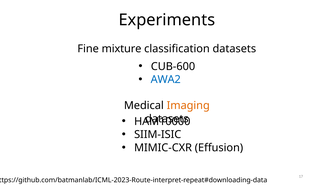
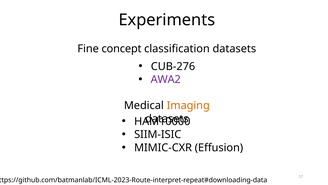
mixture: mixture -> concept
CUB-600: CUB-600 -> CUB-276
AWA2 colour: blue -> purple
